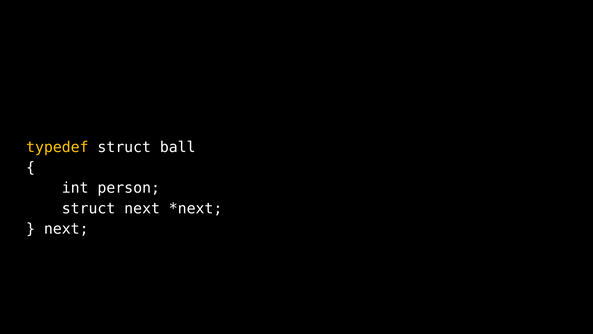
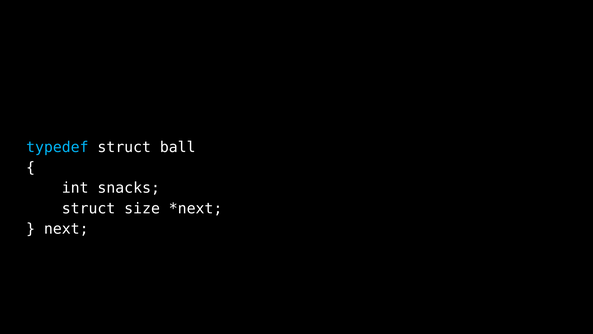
typedef colour: yellow -> light blue
person: person -> snacks
struct next: next -> size
